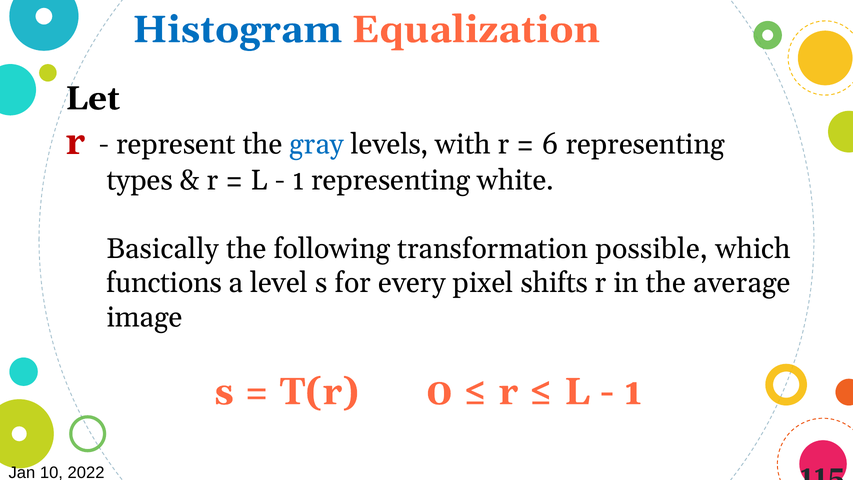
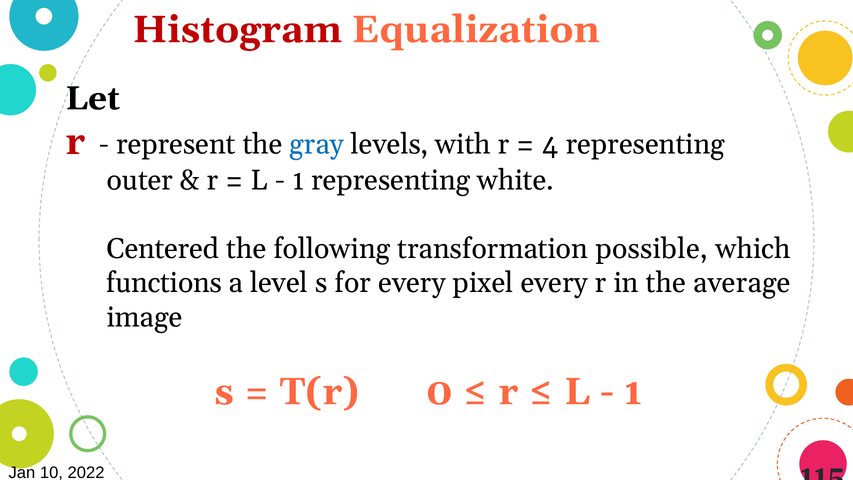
Histogram colour: blue -> red
6: 6 -> 4
types: types -> outer
Basically: Basically -> Centered
pixel shifts: shifts -> every
